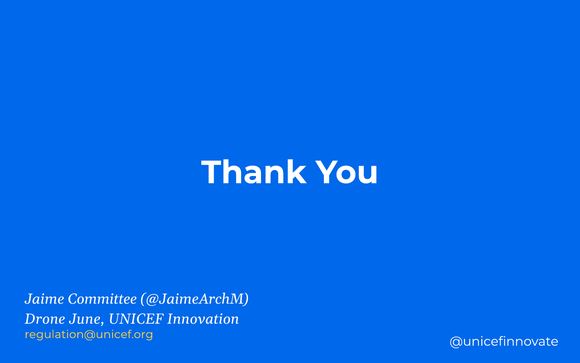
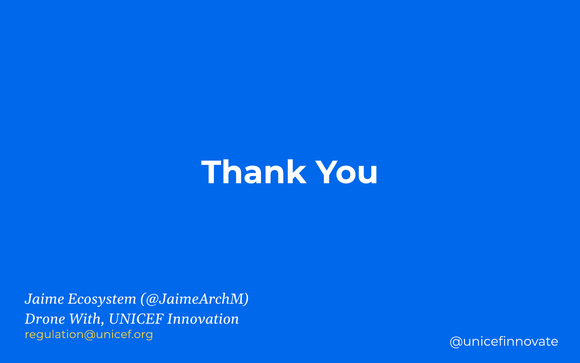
Committee: Committee -> Ecosystem
June: June -> With
